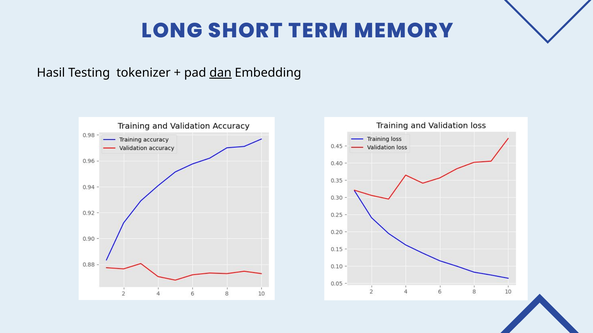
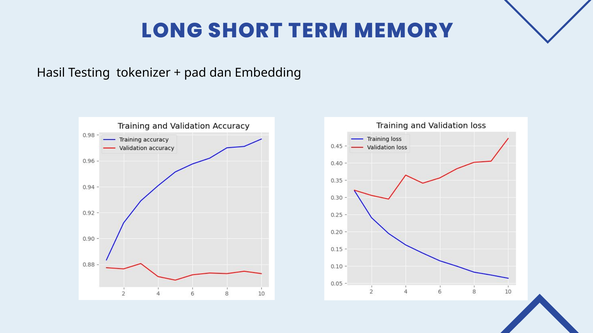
dan underline: present -> none
